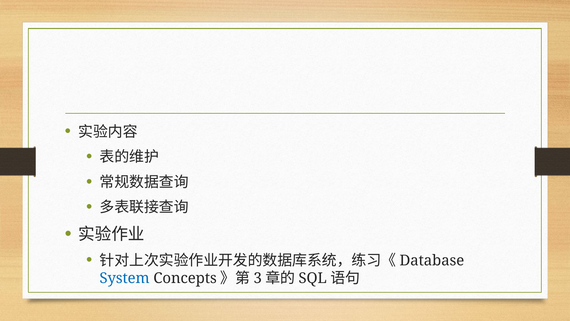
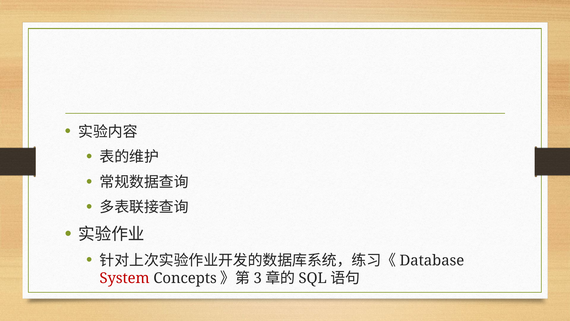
System colour: blue -> red
